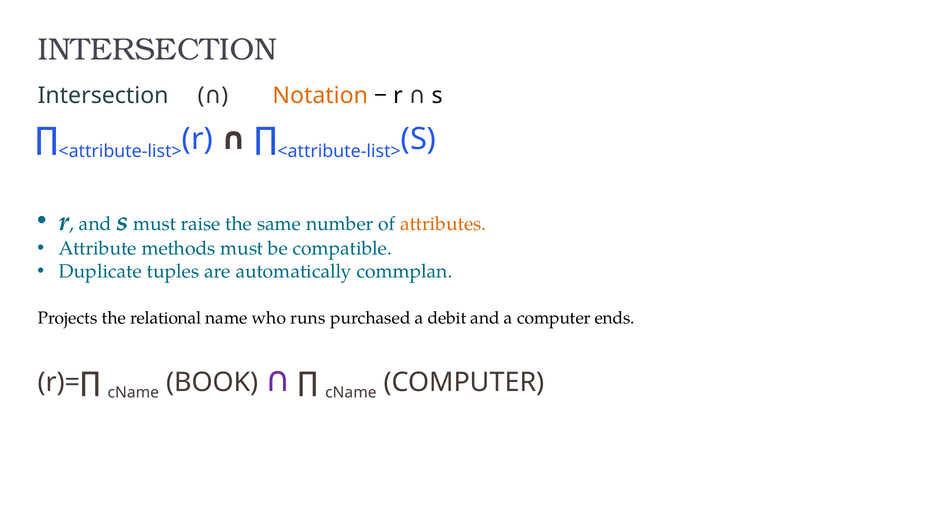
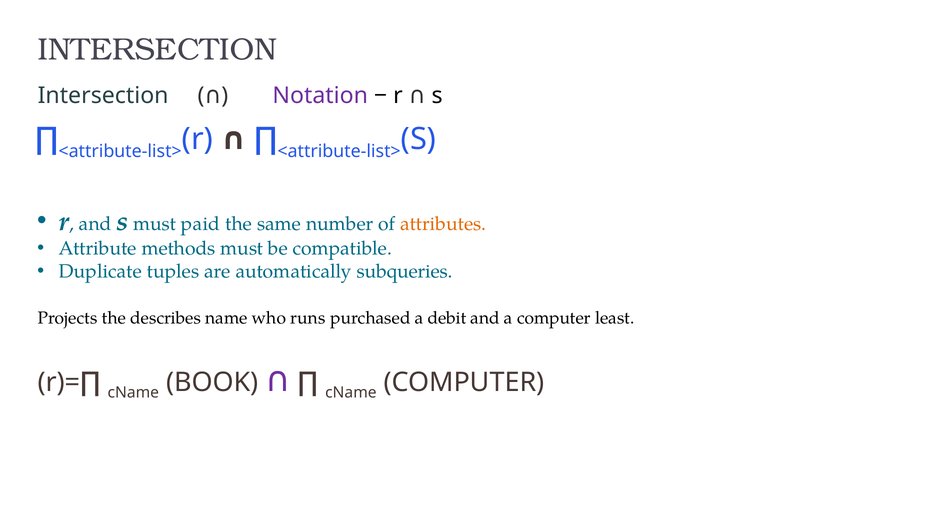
Notation colour: orange -> purple
raise: raise -> paid
commplan: commplan -> subqueries
relational: relational -> describes
ends: ends -> least
